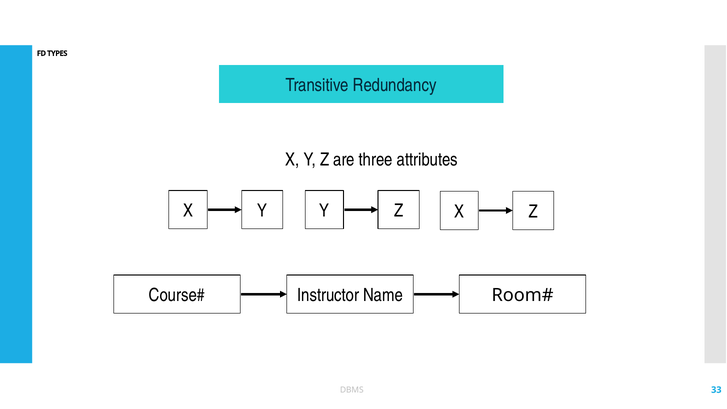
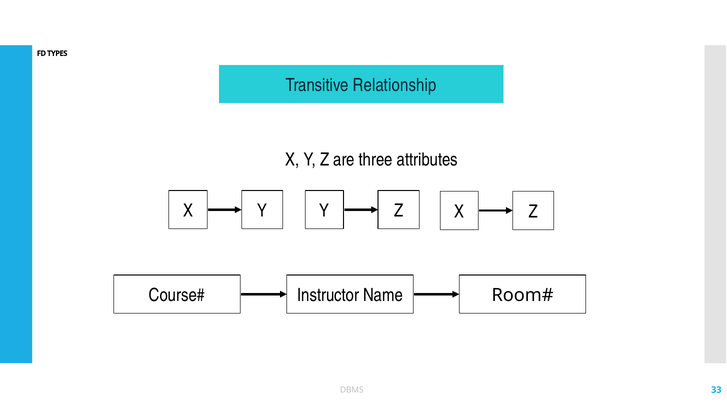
Redundancy: Redundancy -> Relationship
